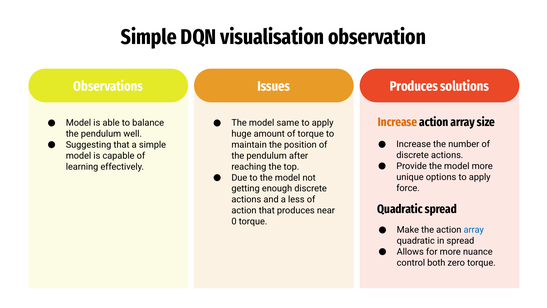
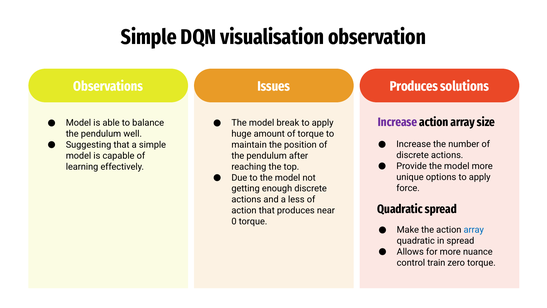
Increase at (398, 122) colour: orange -> purple
same: same -> break
both: both -> train
